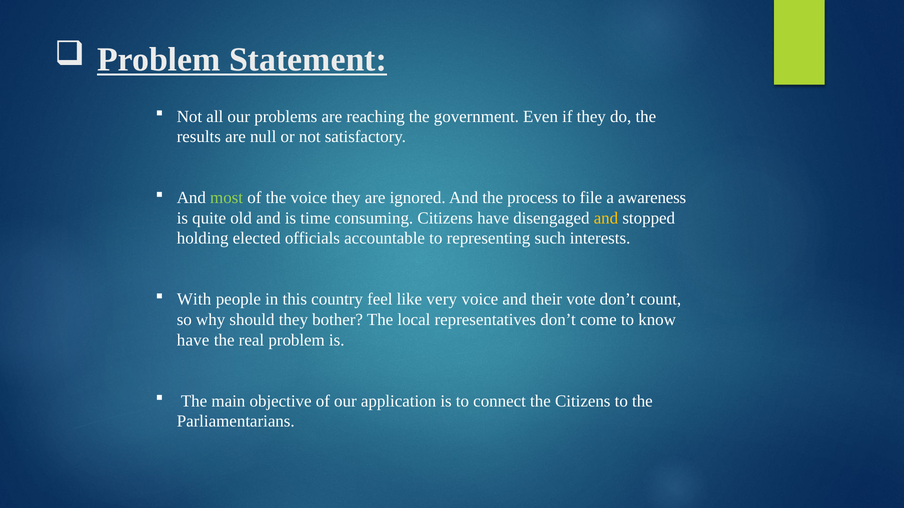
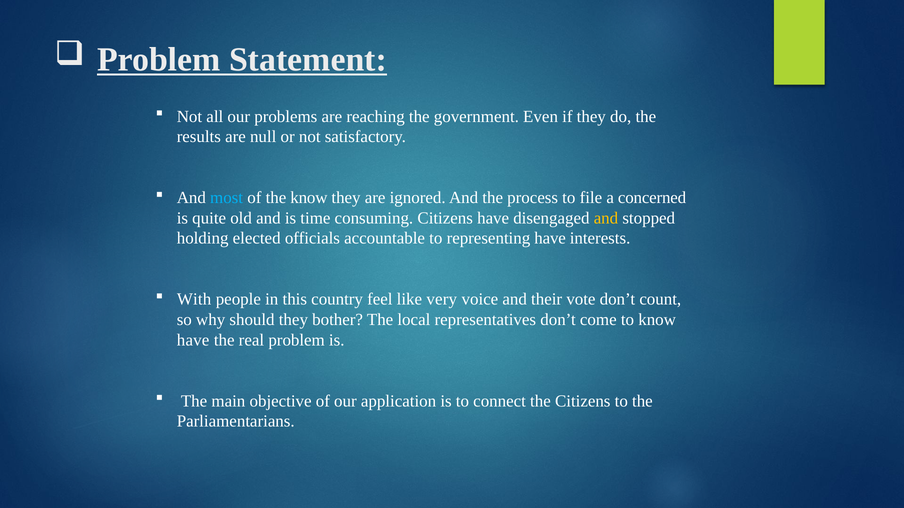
most colour: light green -> light blue
the voice: voice -> know
awareness: awareness -> concerned
representing such: such -> have
